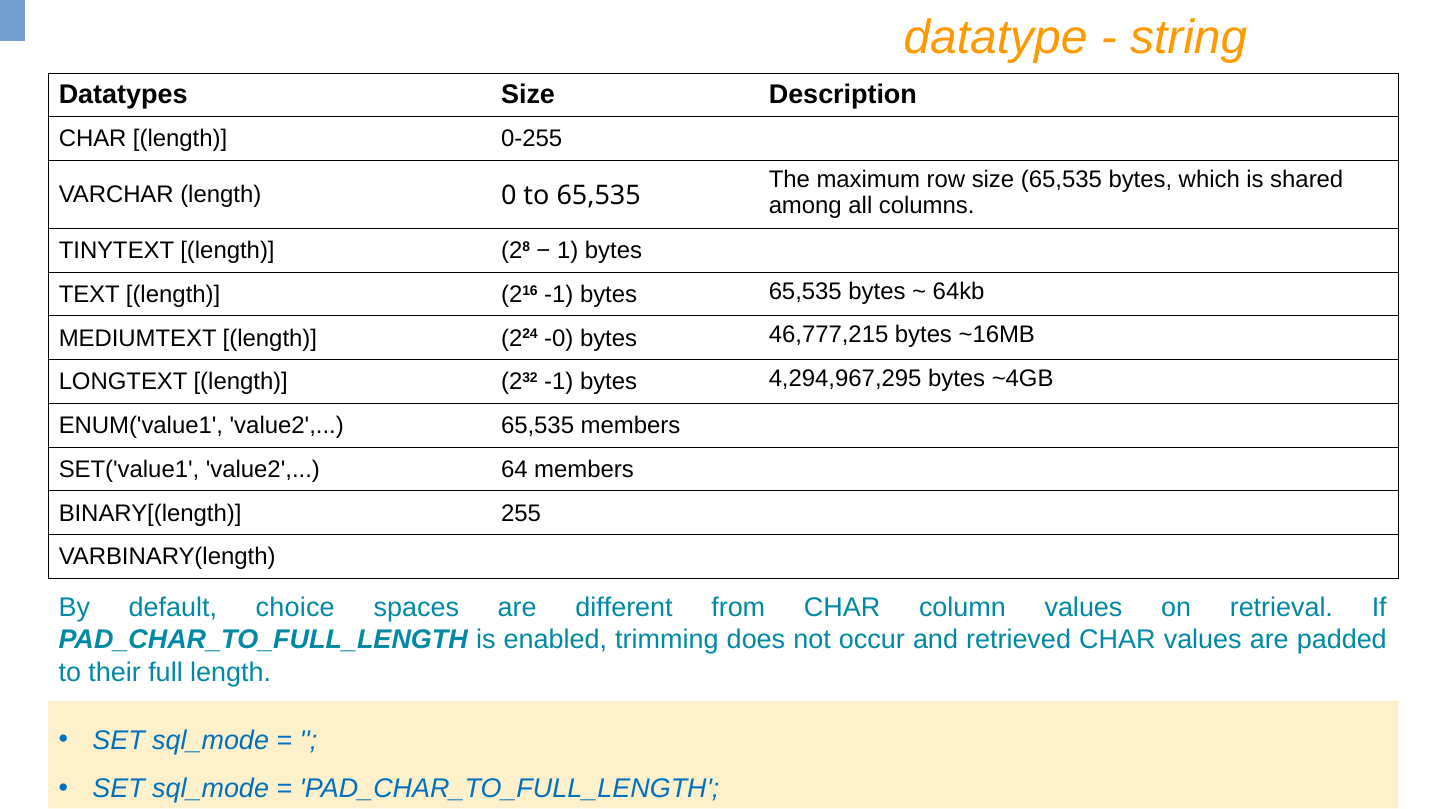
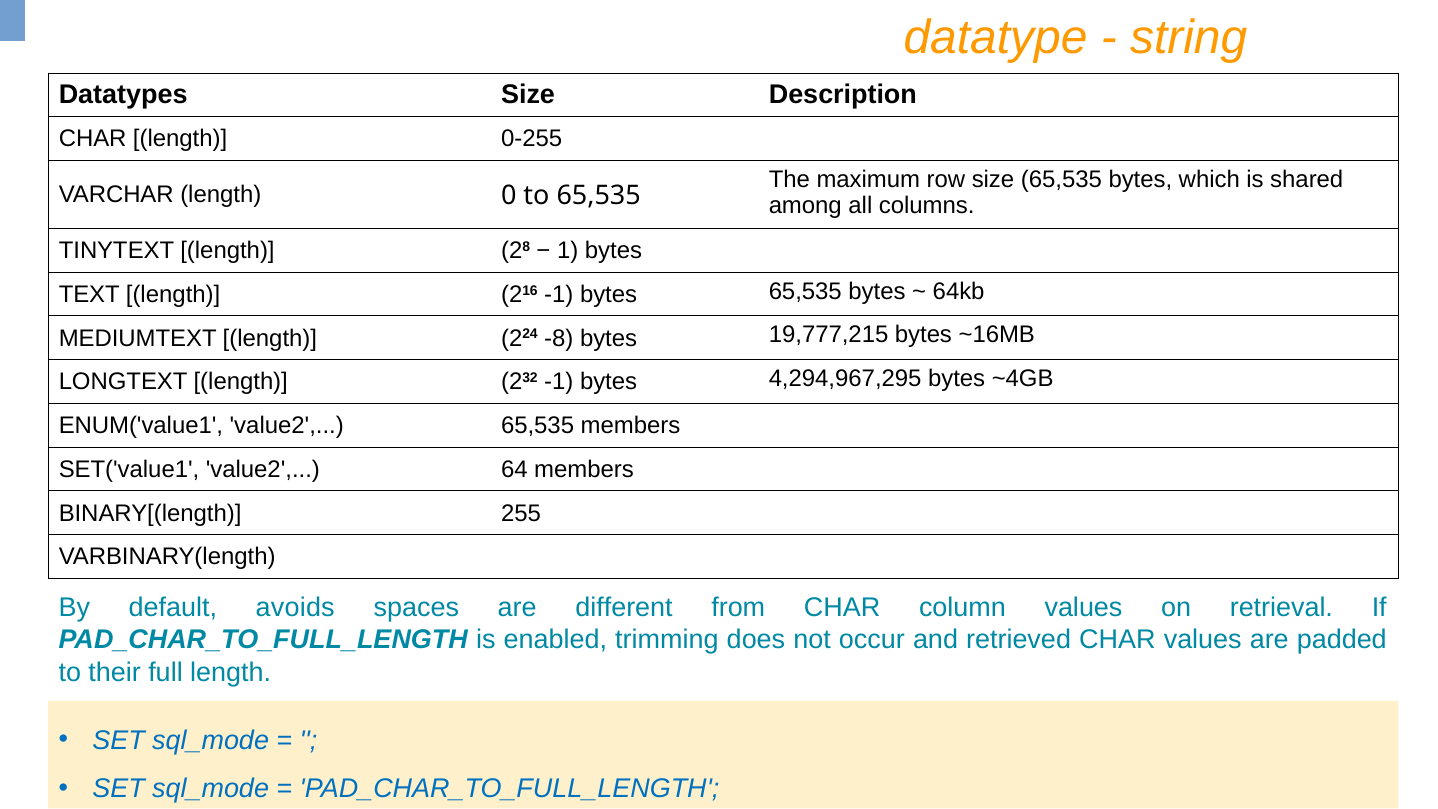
-0: -0 -> -8
46,777,215: 46,777,215 -> 19,777,215
choice: choice -> avoids
